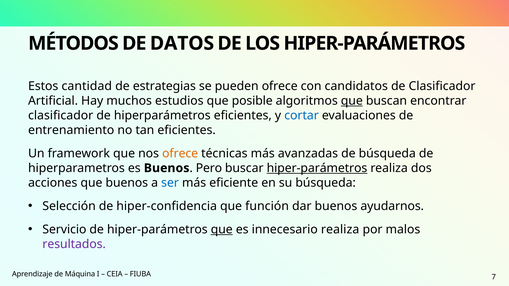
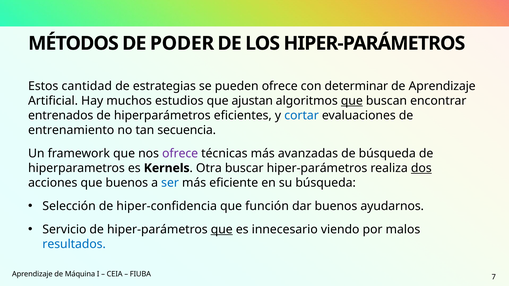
DATOS: DATOS -> PODER
candidatos: candidatos -> determinar
de Clasificador: Clasificador -> Aprendizaje
posible: posible -> ajustan
clasificador at (61, 116): clasificador -> entrenados
tan eficientes: eficientes -> secuencia
ofrece at (180, 154) colour: orange -> purple
es Buenos: Buenos -> Kernels
Pero: Pero -> Otra
hiper-parámetros at (317, 168) underline: present -> none
dos underline: none -> present
innecesario realiza: realiza -> viendo
resultados colour: purple -> blue
